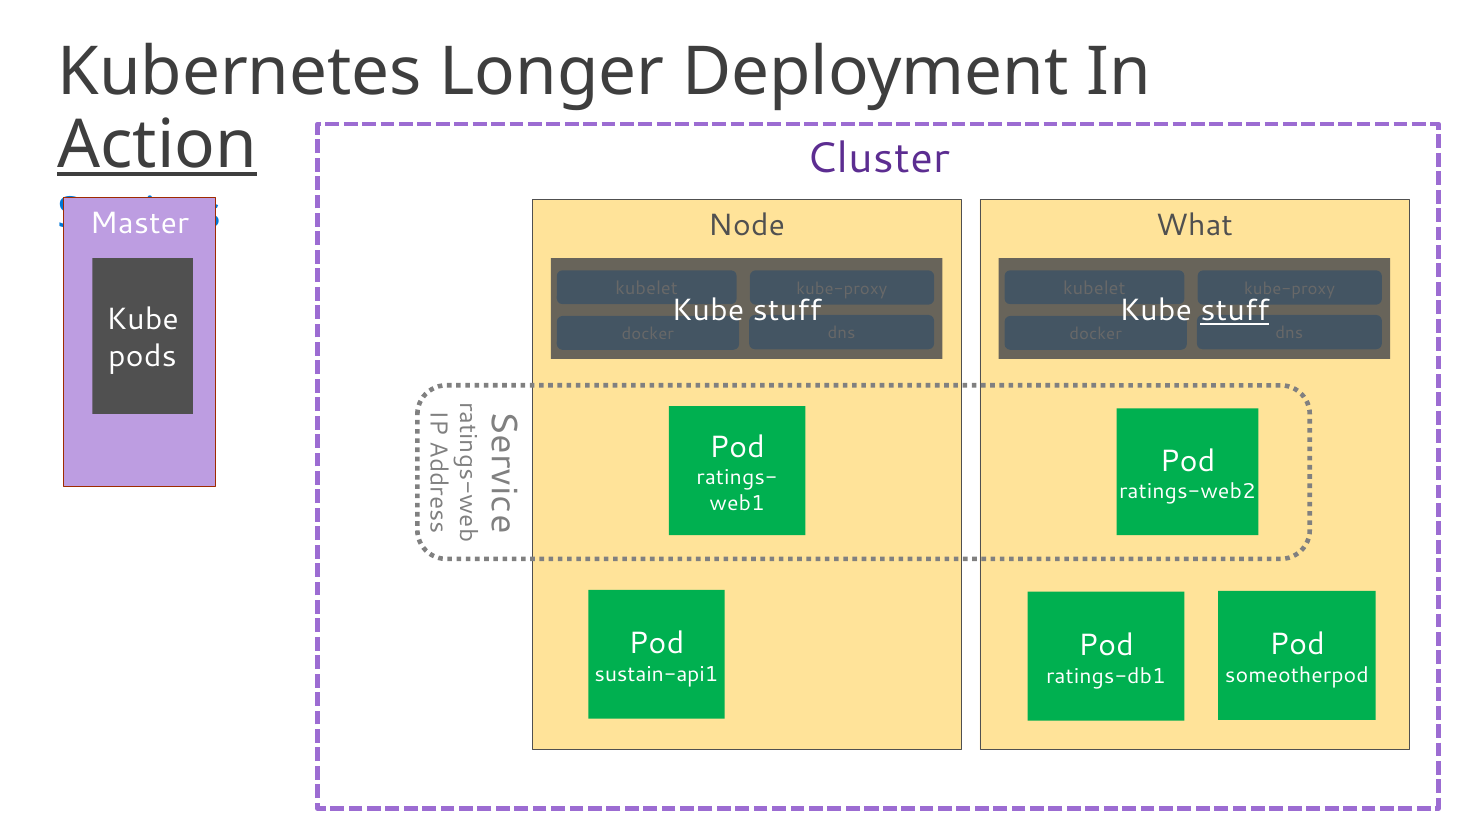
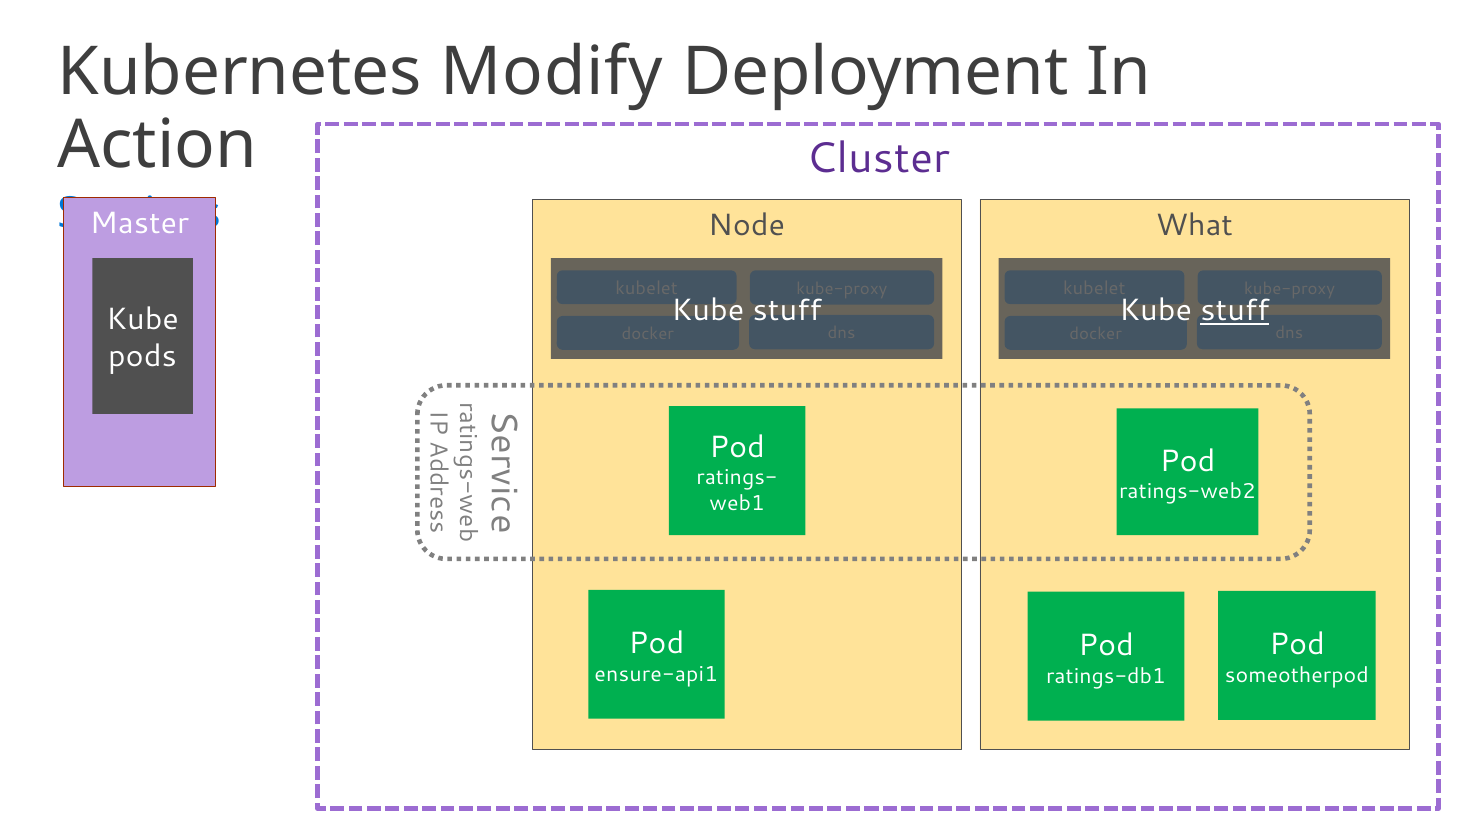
Longer: Longer -> Modify
Action underline: present -> none
sustain-api1: sustain-api1 -> ensure-api1
